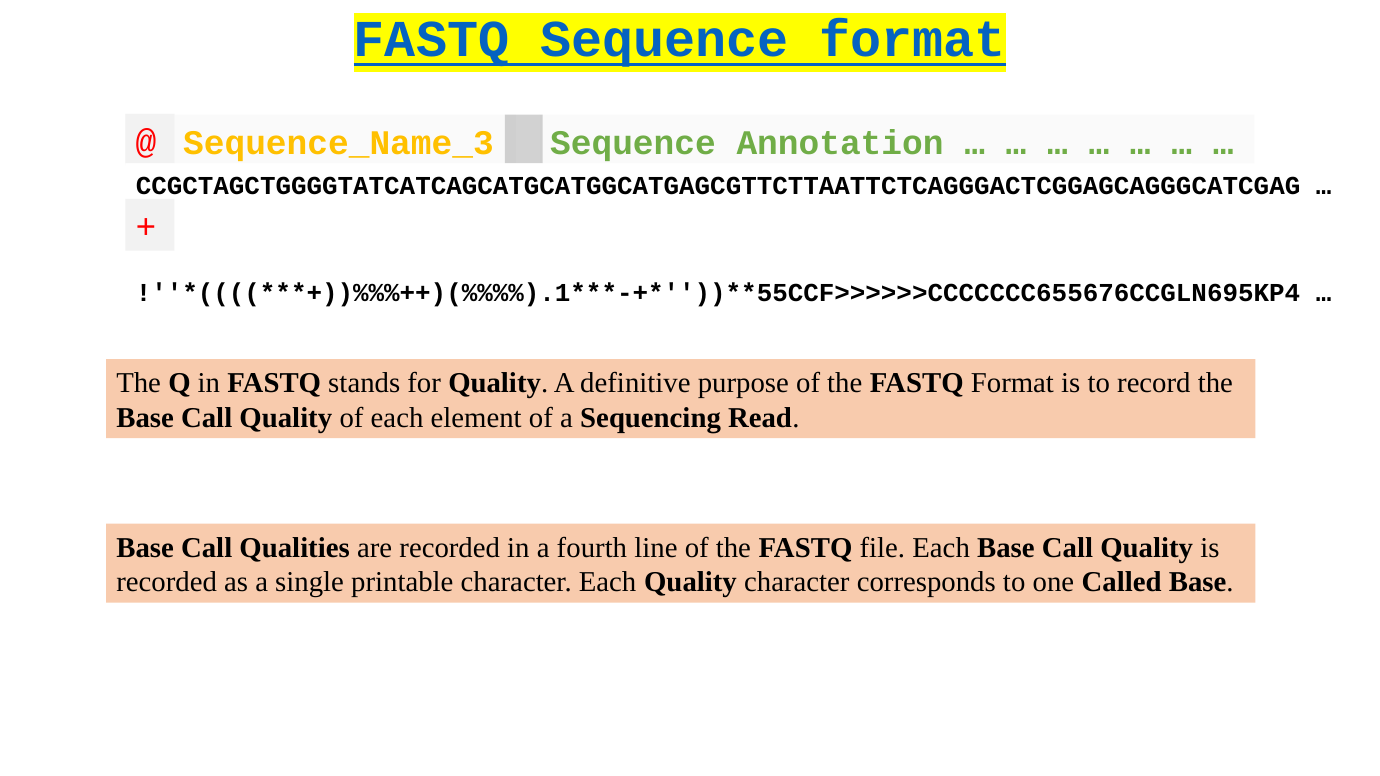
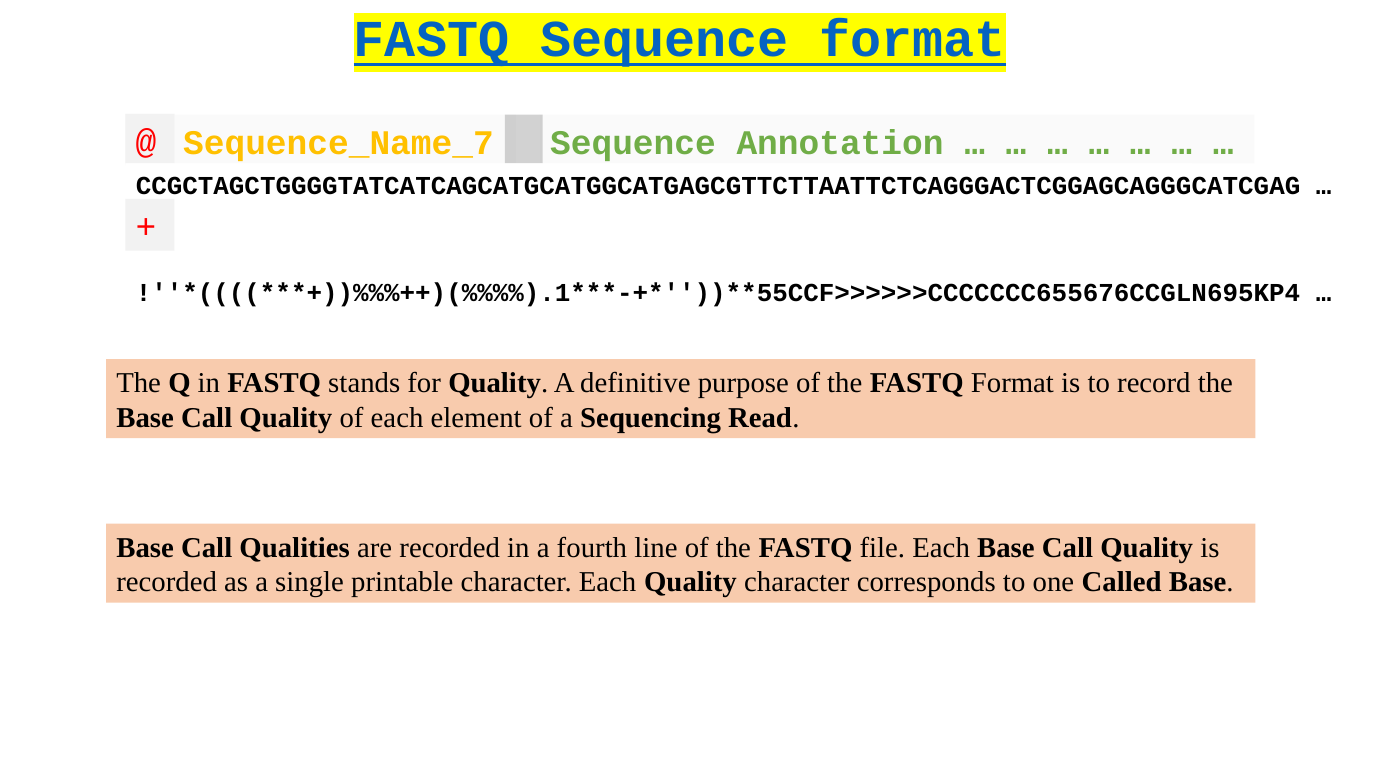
Sequence_Name_3: Sequence_Name_3 -> Sequence_Name_7
